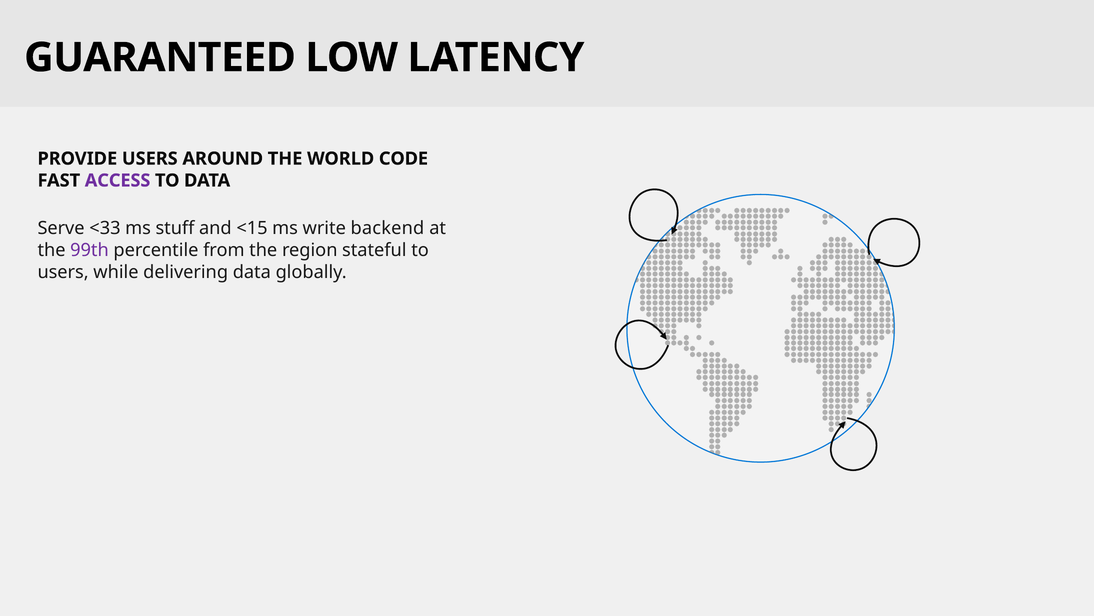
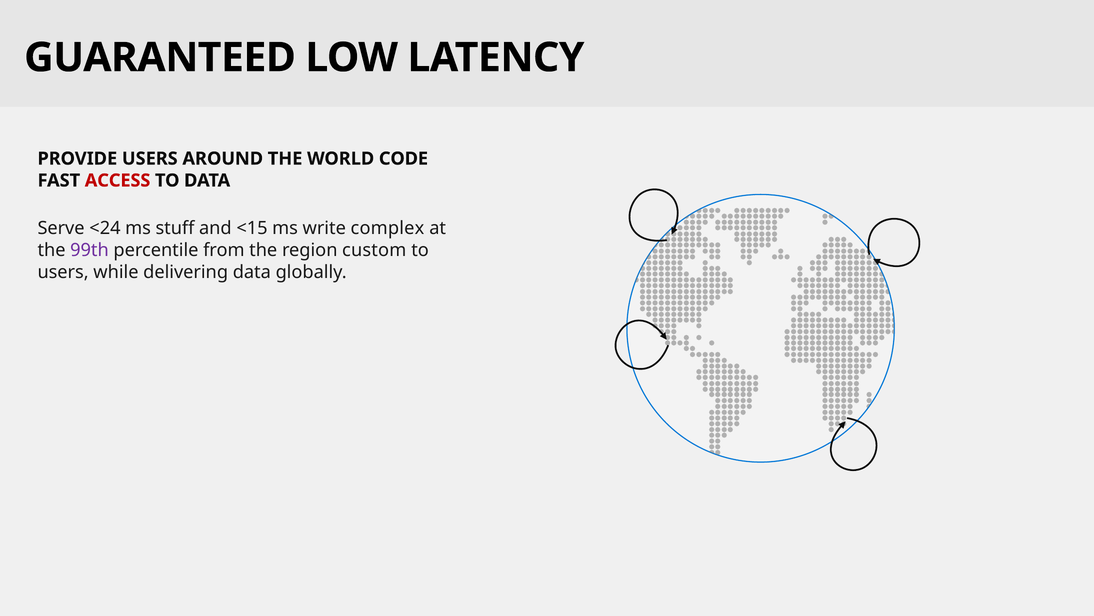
ACCESS colour: purple -> red
<33: <33 -> <24
backend: backend -> complex
stateful: stateful -> custom
